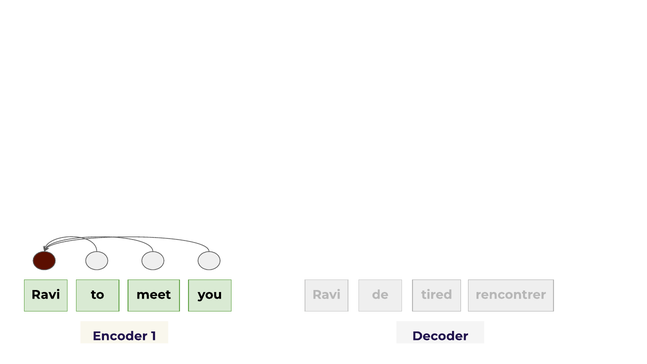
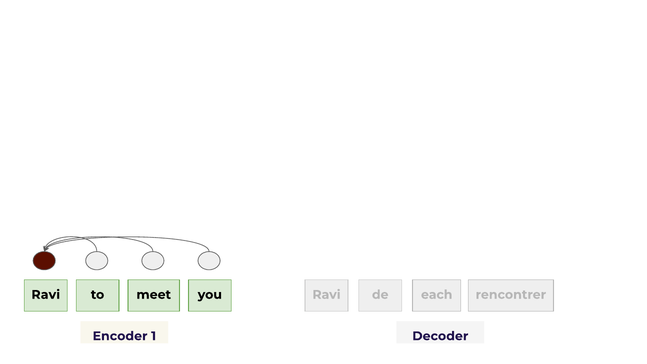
tired: tired -> each
